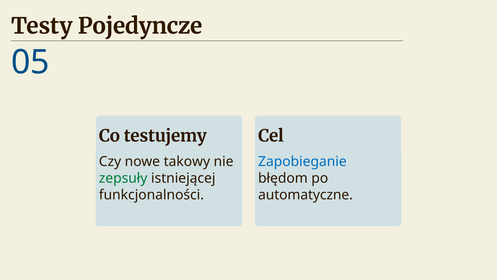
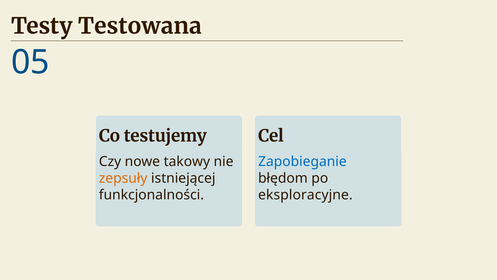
Pojedyncze: Pojedyncze -> Testowana
zepsuły colour: green -> orange
automatyczne: automatyczne -> eksploracyjne
